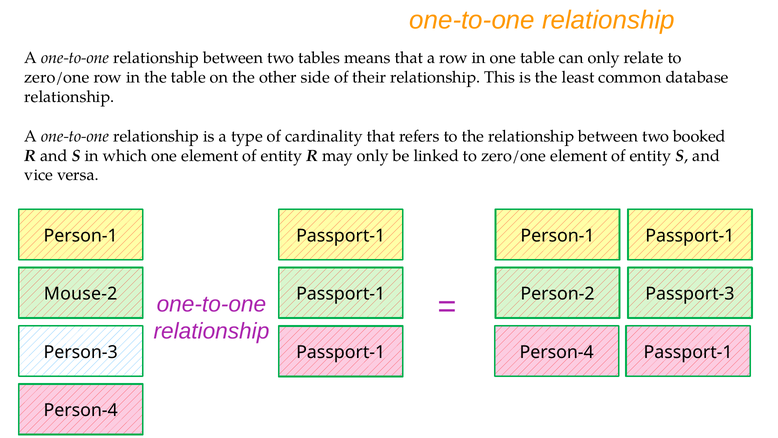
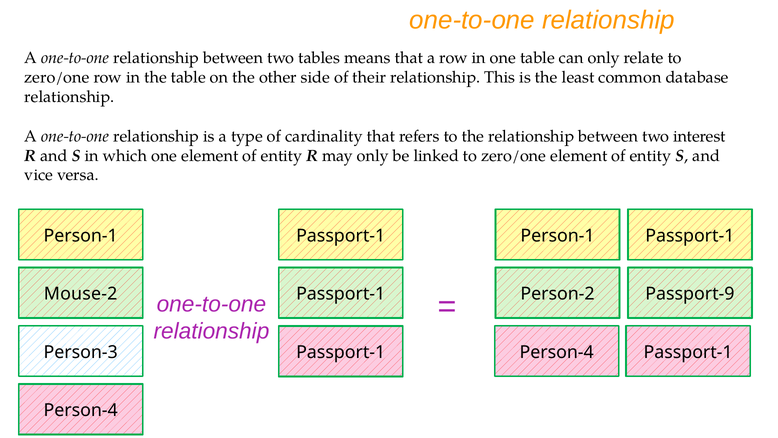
booked: booked -> interest
Passport-3: Passport-3 -> Passport-9
